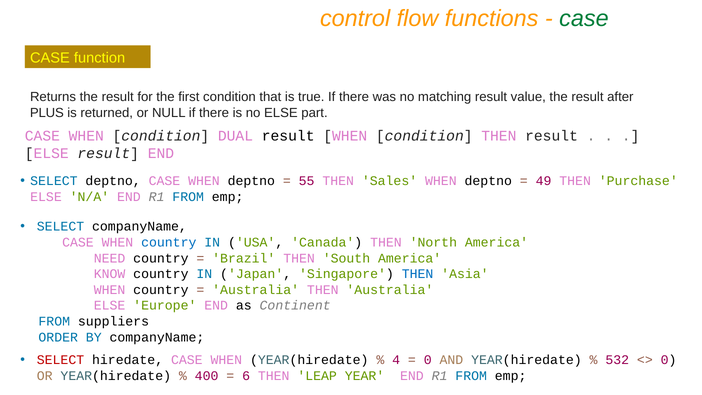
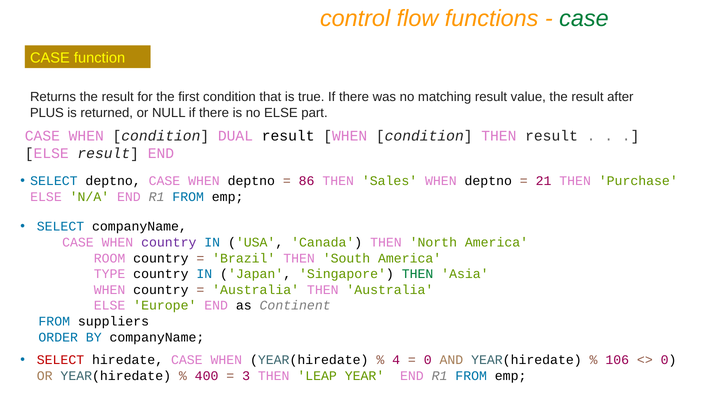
55: 55 -> 86
49: 49 -> 21
country at (169, 242) colour: blue -> purple
NEED: NEED -> ROOM
KNOW: KNOW -> TYPE
THEN at (418, 274) colour: blue -> green
532: 532 -> 106
6: 6 -> 3
